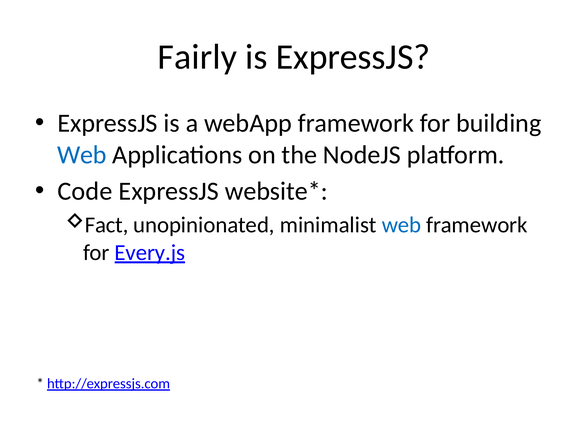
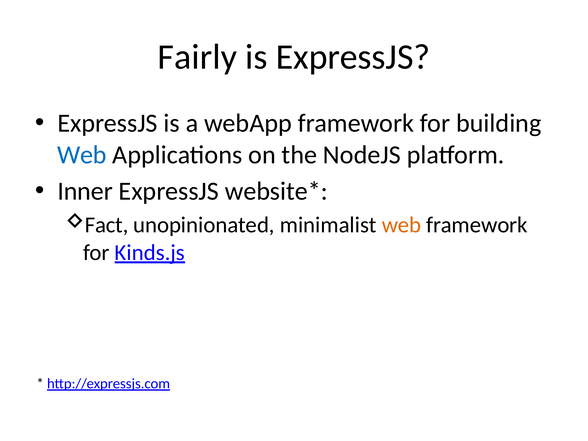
Code: Code -> Inner
web at (401, 225) colour: blue -> orange
Every.js: Every.js -> Kinds.js
